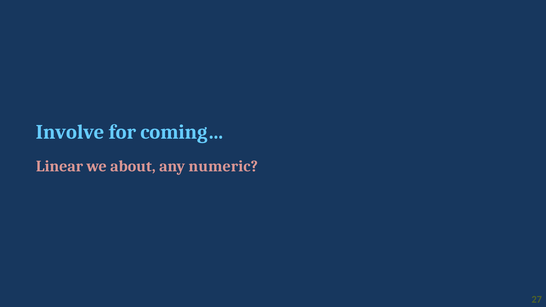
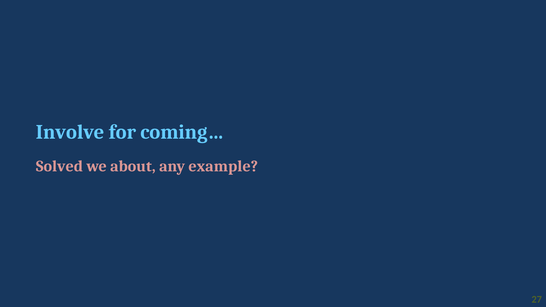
Linear: Linear -> Solved
numeric: numeric -> example
